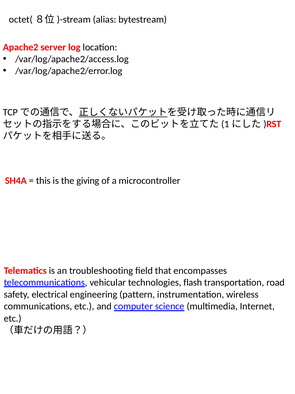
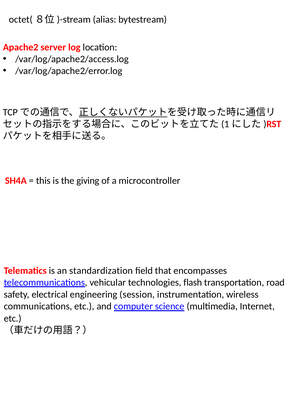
troubleshooting: troubleshooting -> standardization
pattern: pattern -> session
